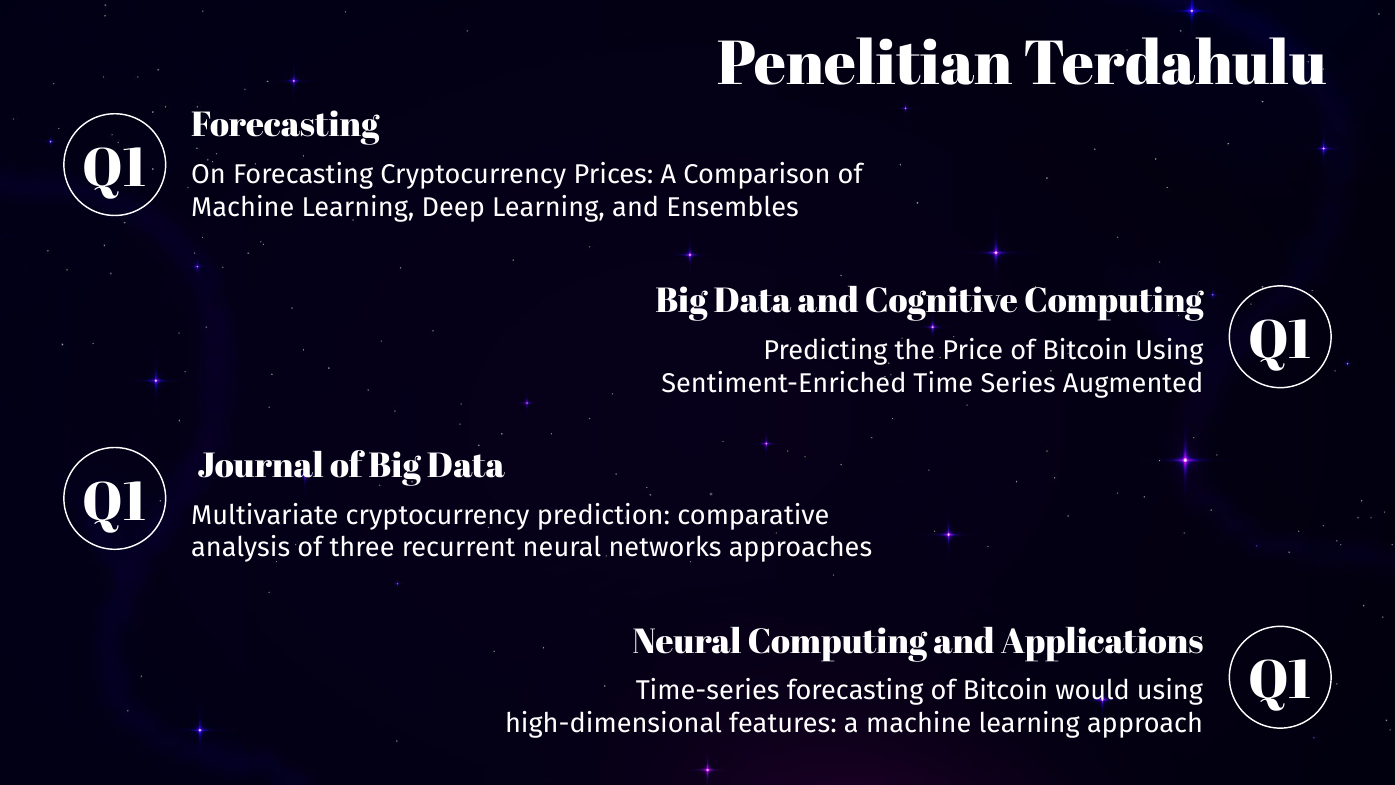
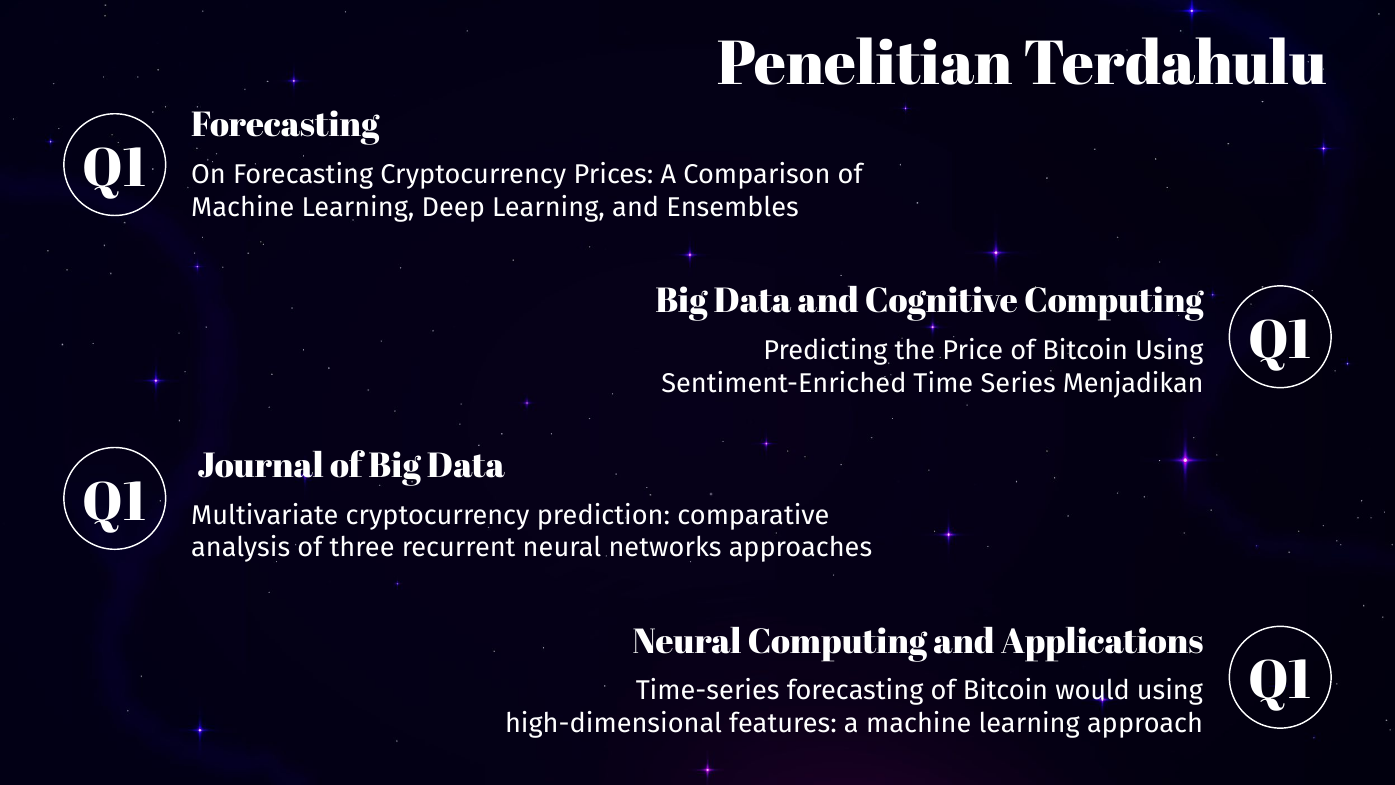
Augmented: Augmented -> Menjadikan
